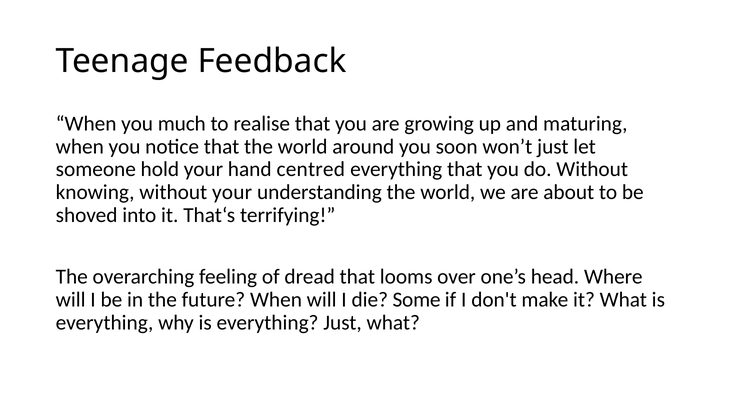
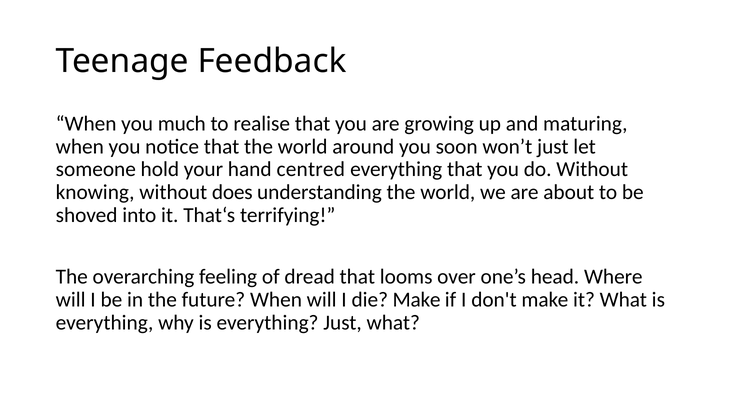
without your: your -> does
die Some: Some -> Make
